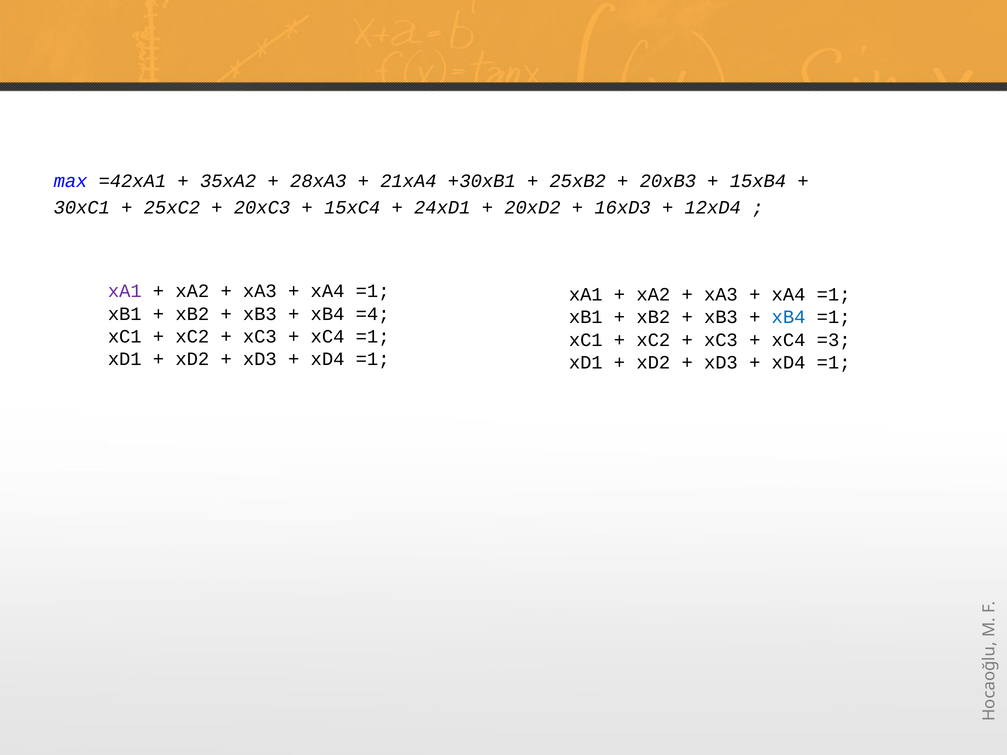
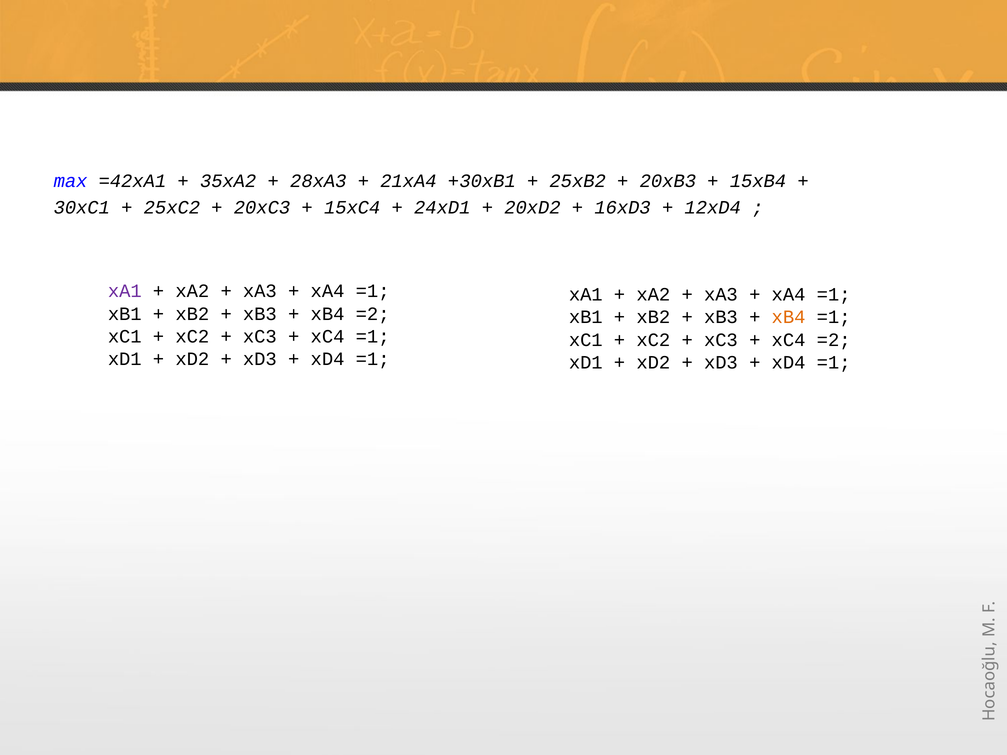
xB4 =4: =4 -> =2
xB4 at (789, 317) colour: blue -> orange
xC4 =3: =3 -> =2
